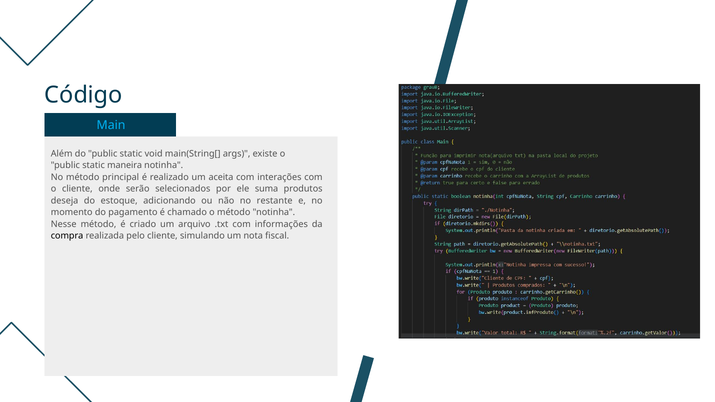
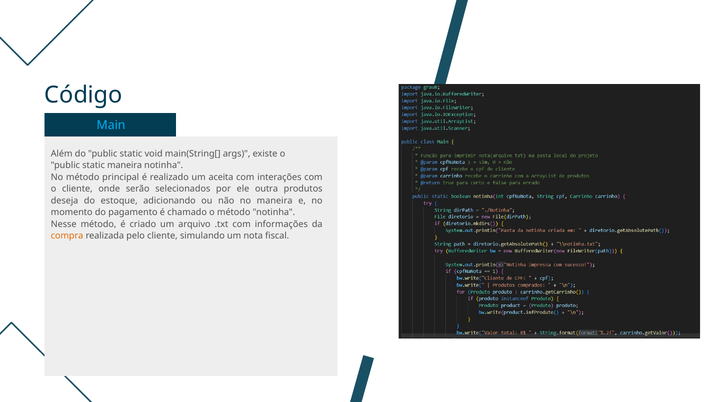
suma: suma -> outra
no restante: restante -> maneira
compra colour: black -> orange
